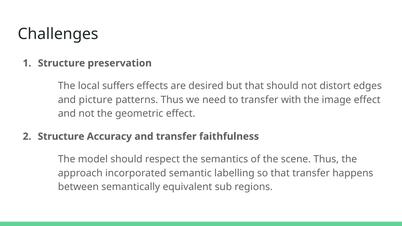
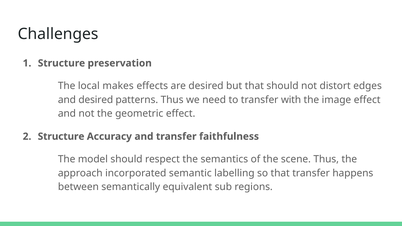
suffers: suffers -> makes
and picture: picture -> desired
